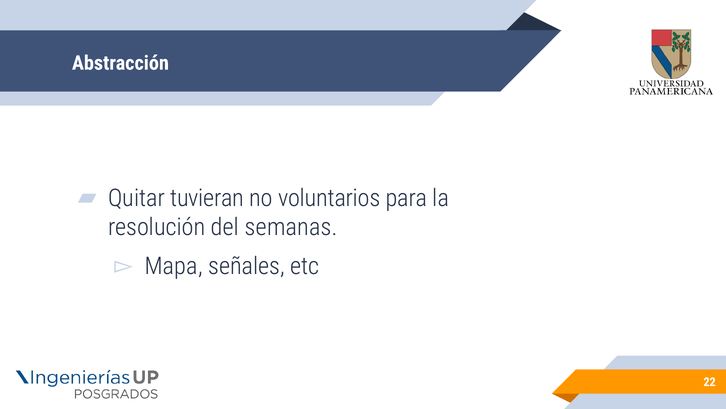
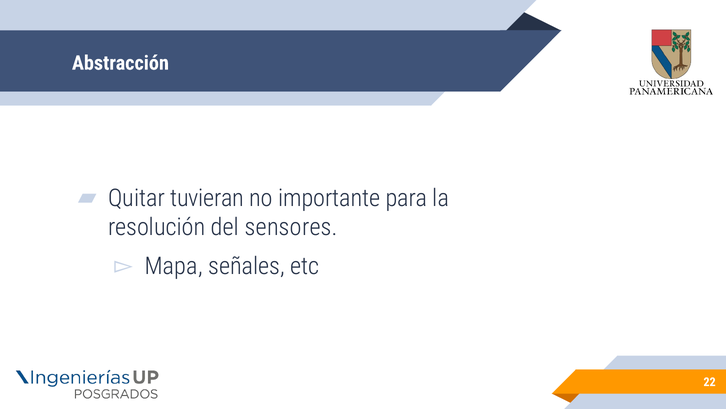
voluntarios: voluntarios -> importante
semanas: semanas -> sensores
